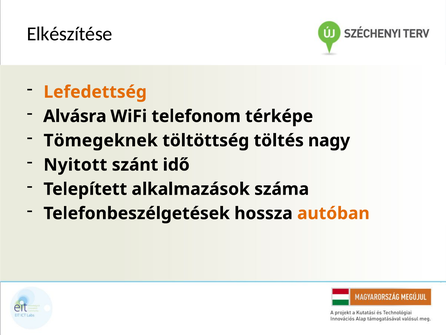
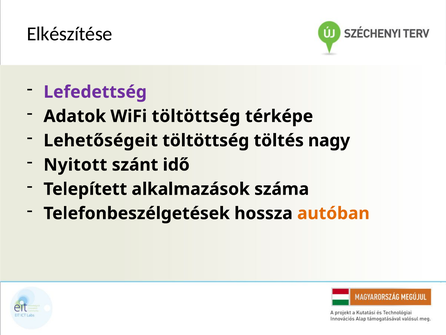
Lefedettség colour: orange -> purple
Alvásra: Alvásra -> Adatok
WiFi telefonom: telefonom -> töltöttség
Tömegeknek: Tömegeknek -> Lehetőségeit
